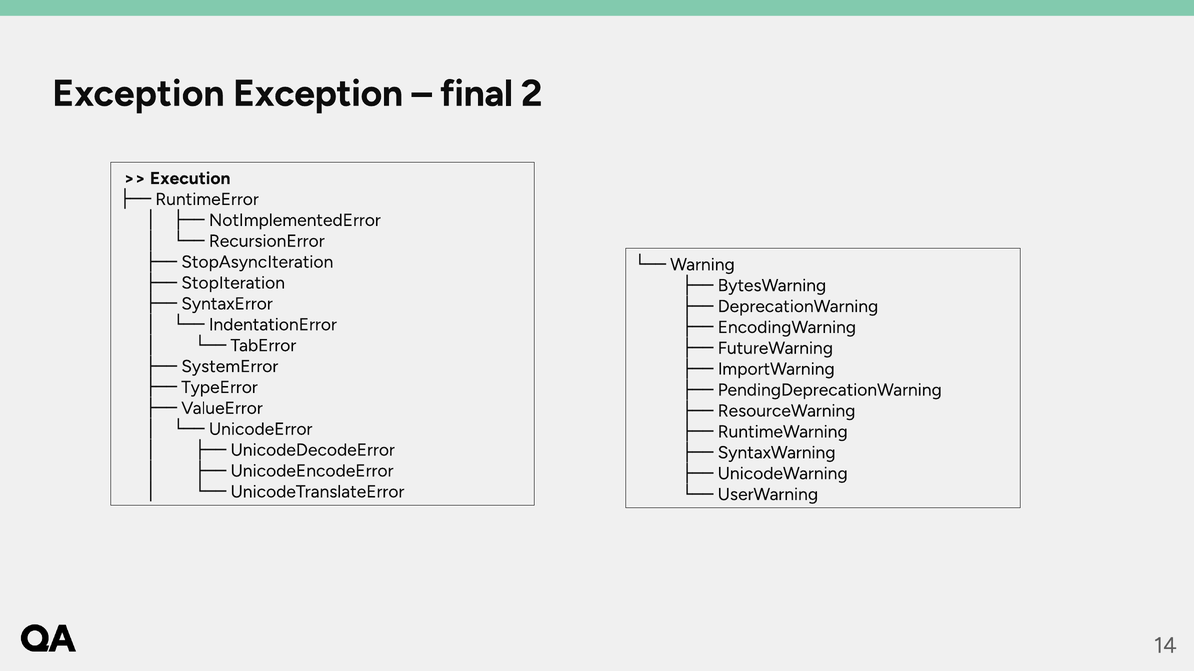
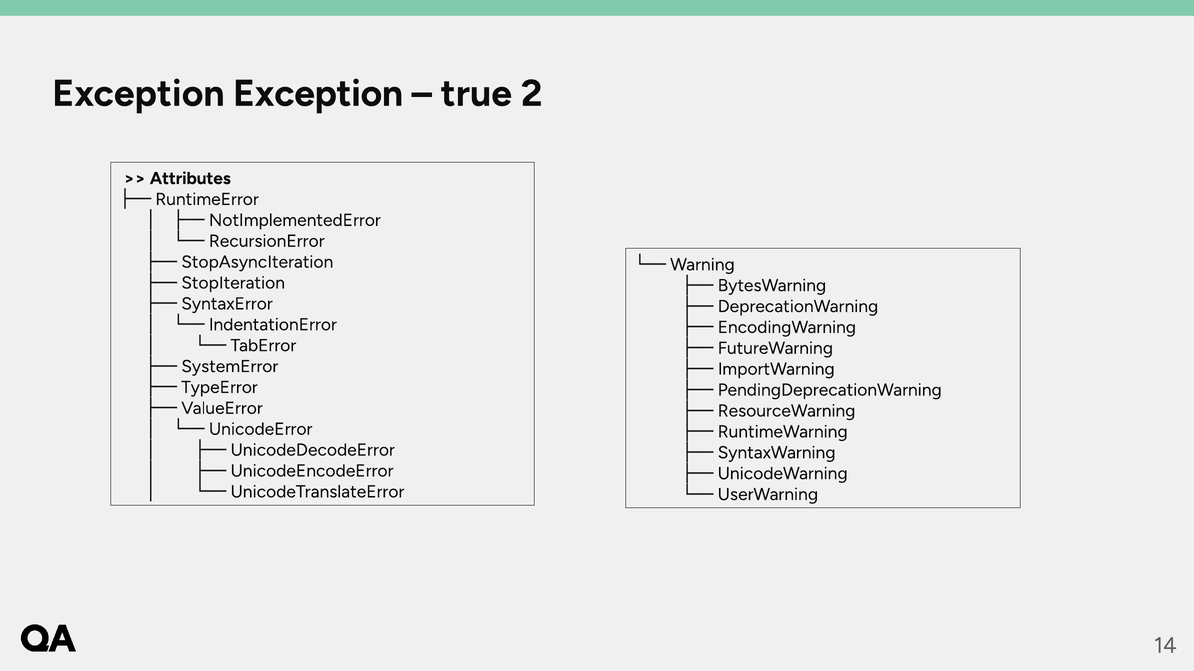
final: final -> true
Execution: Execution -> Attributes
